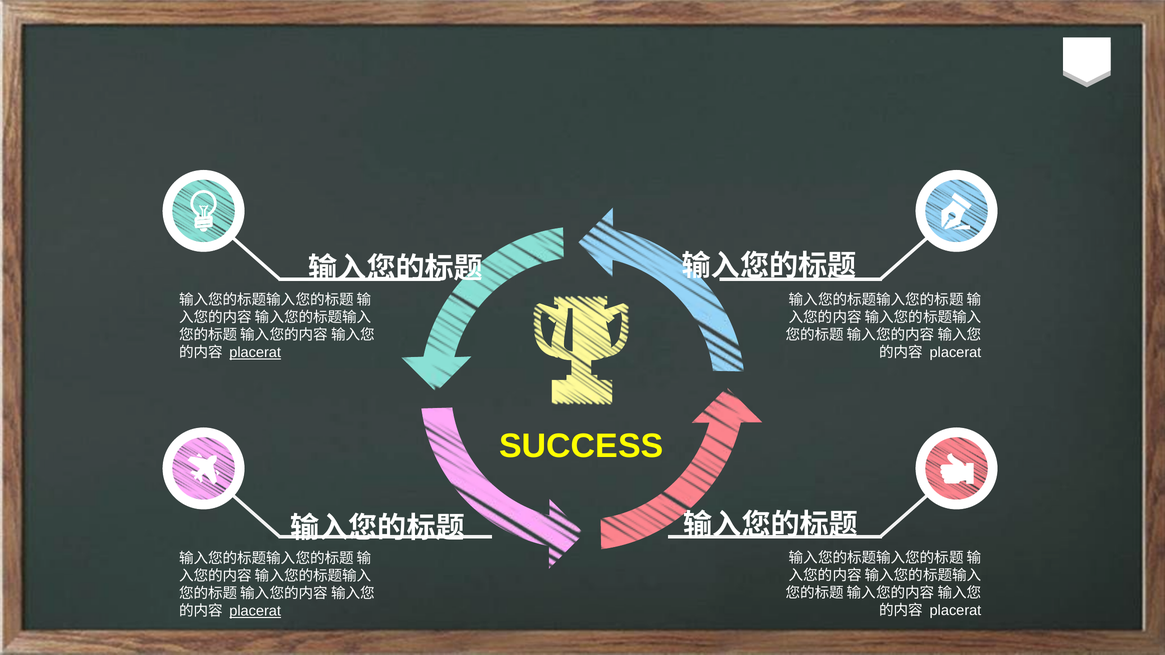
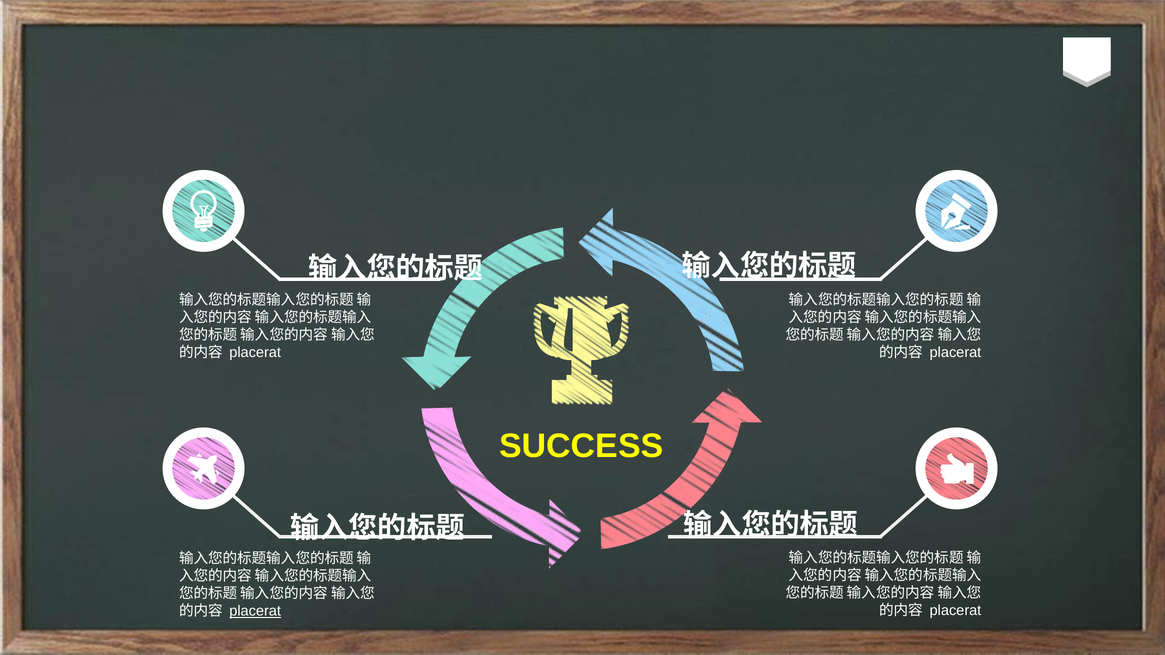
placerat at (255, 353) underline: present -> none
